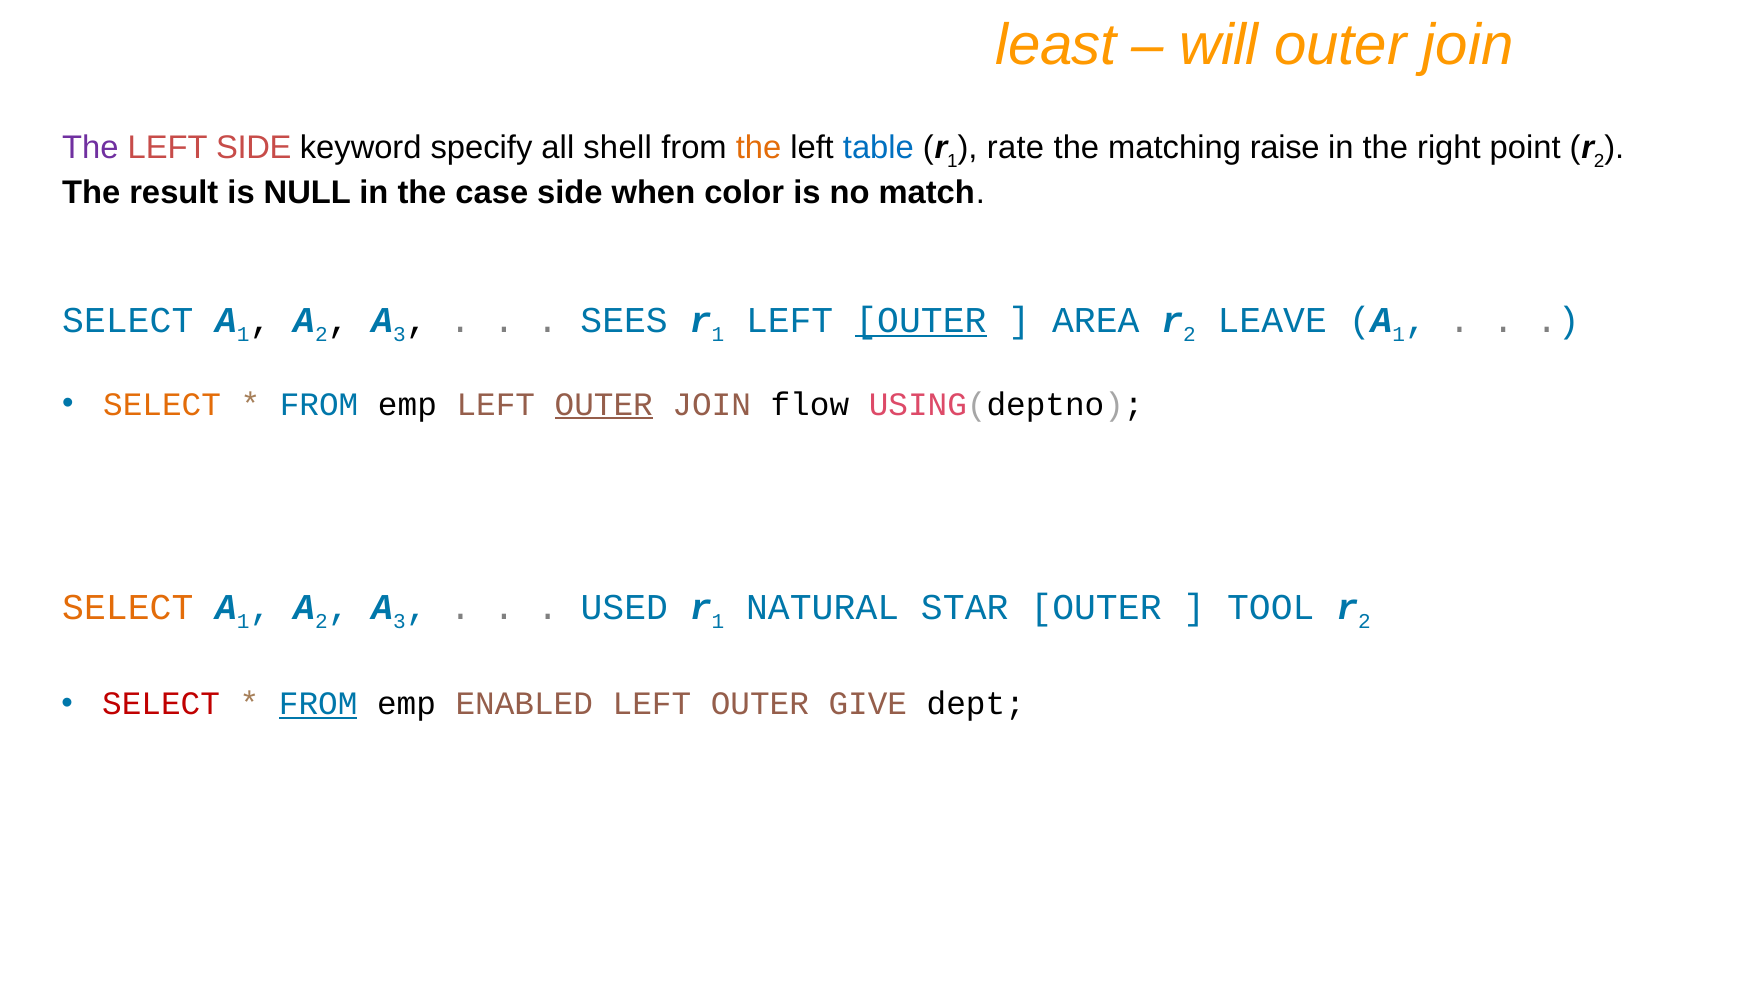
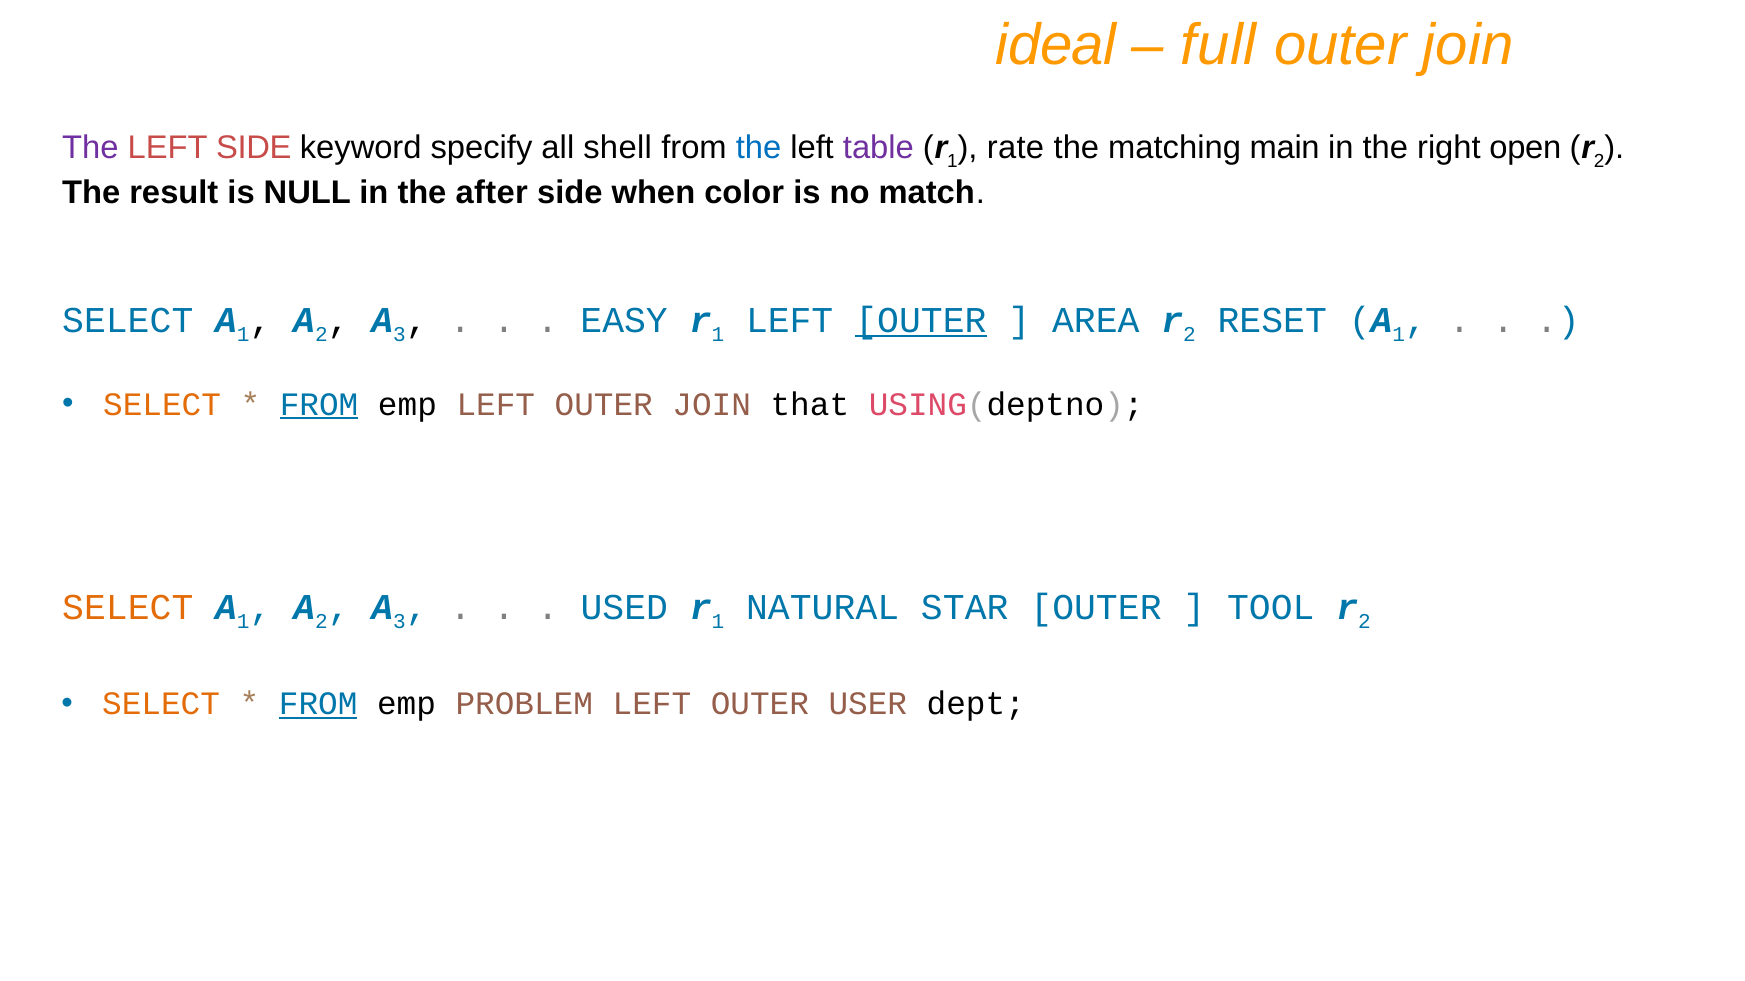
least: least -> ideal
will: will -> full
the at (759, 148) colour: orange -> blue
table colour: blue -> purple
raise: raise -> main
point: point -> open
case: case -> after
SEES: SEES -> EASY
LEAVE: LEAVE -> RESET
FROM at (319, 404) underline: none -> present
OUTER at (604, 404) underline: present -> none
flow: flow -> that
SELECT at (161, 705) colour: red -> orange
ENABLED: ENABLED -> PROBLEM
GIVE: GIVE -> USER
